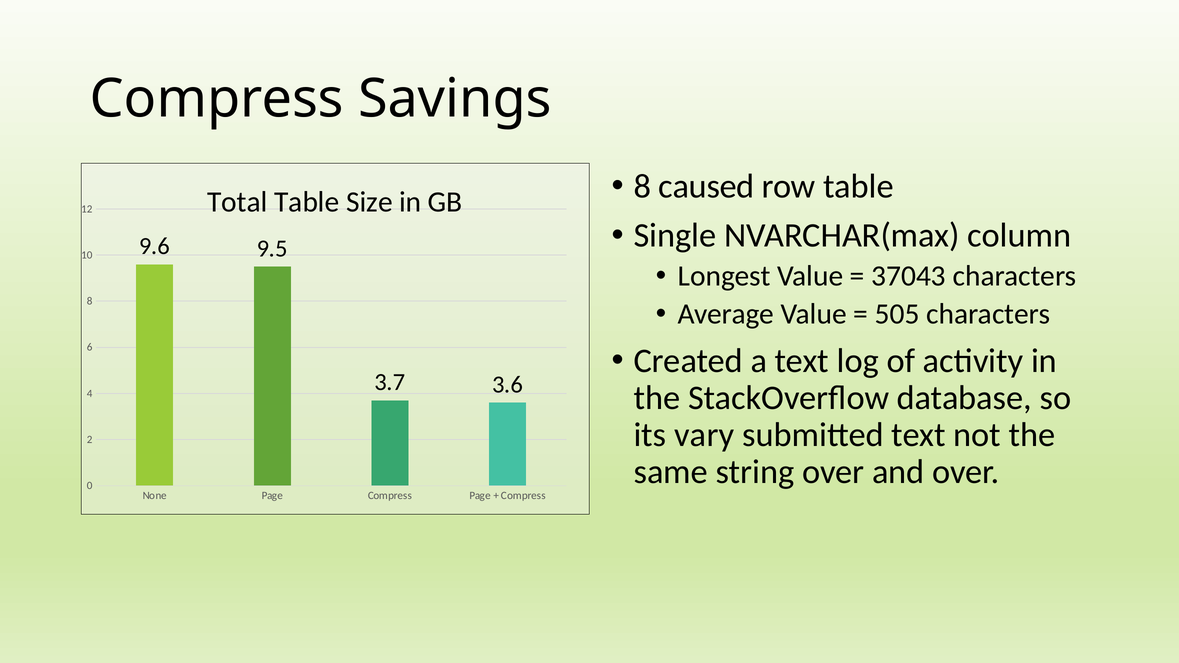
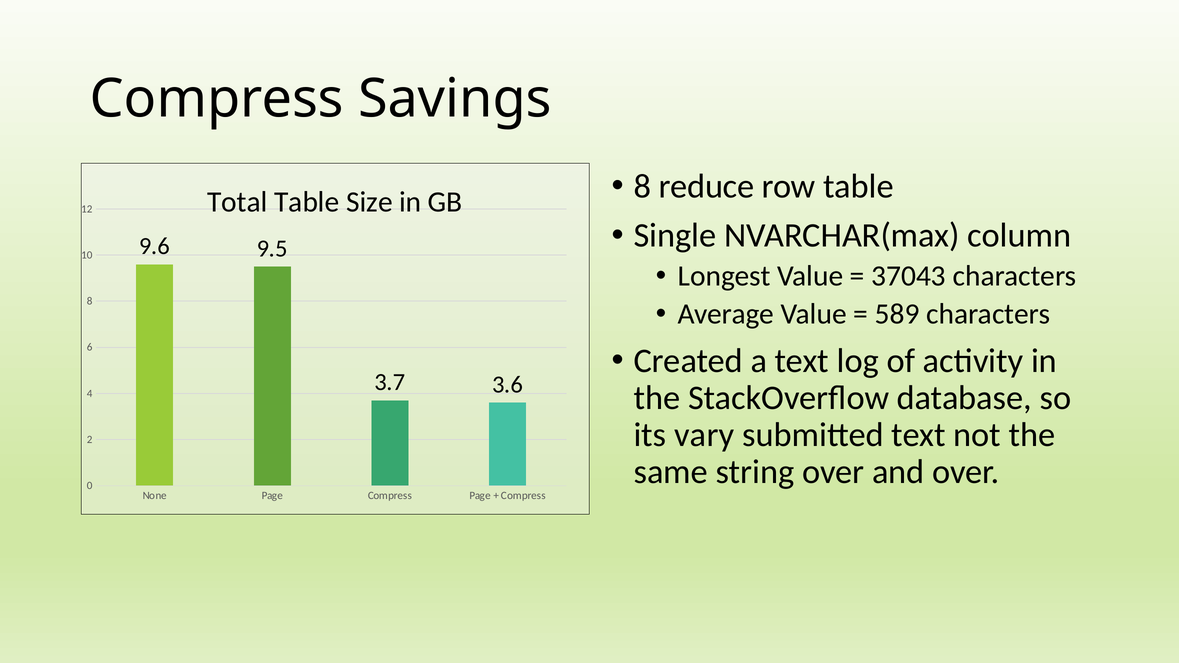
caused: caused -> reduce
505: 505 -> 589
